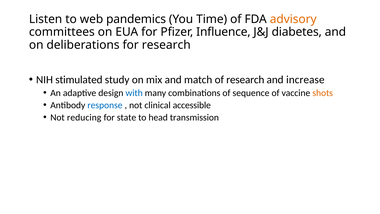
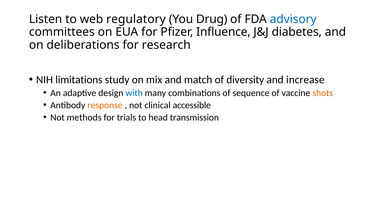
pandemics: pandemics -> regulatory
Time: Time -> Drug
advisory colour: orange -> blue
stimulated: stimulated -> limitations
of research: research -> diversity
response colour: blue -> orange
reducing: reducing -> methods
state: state -> trials
